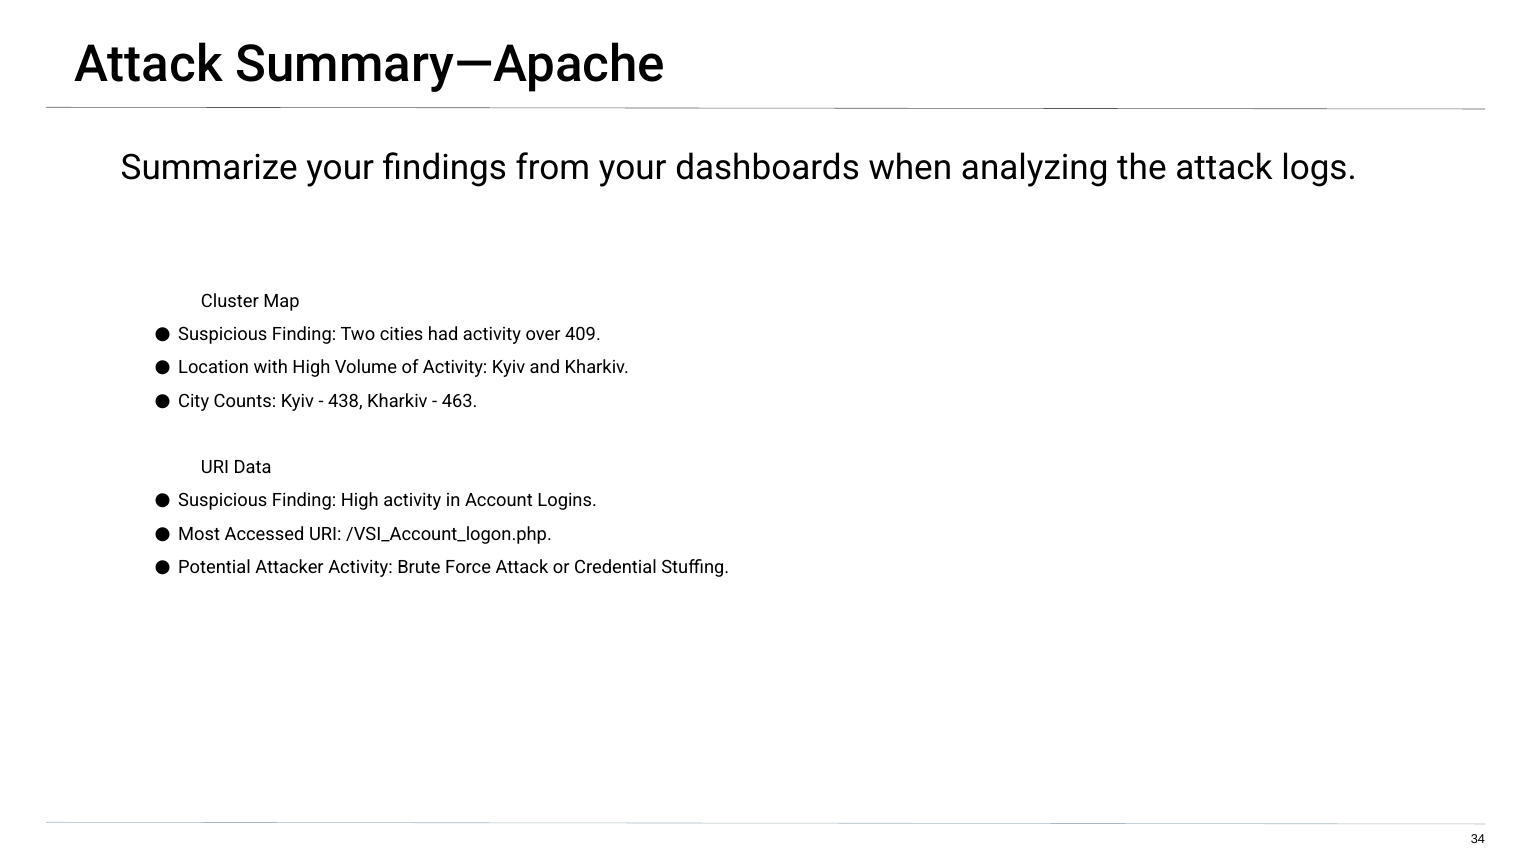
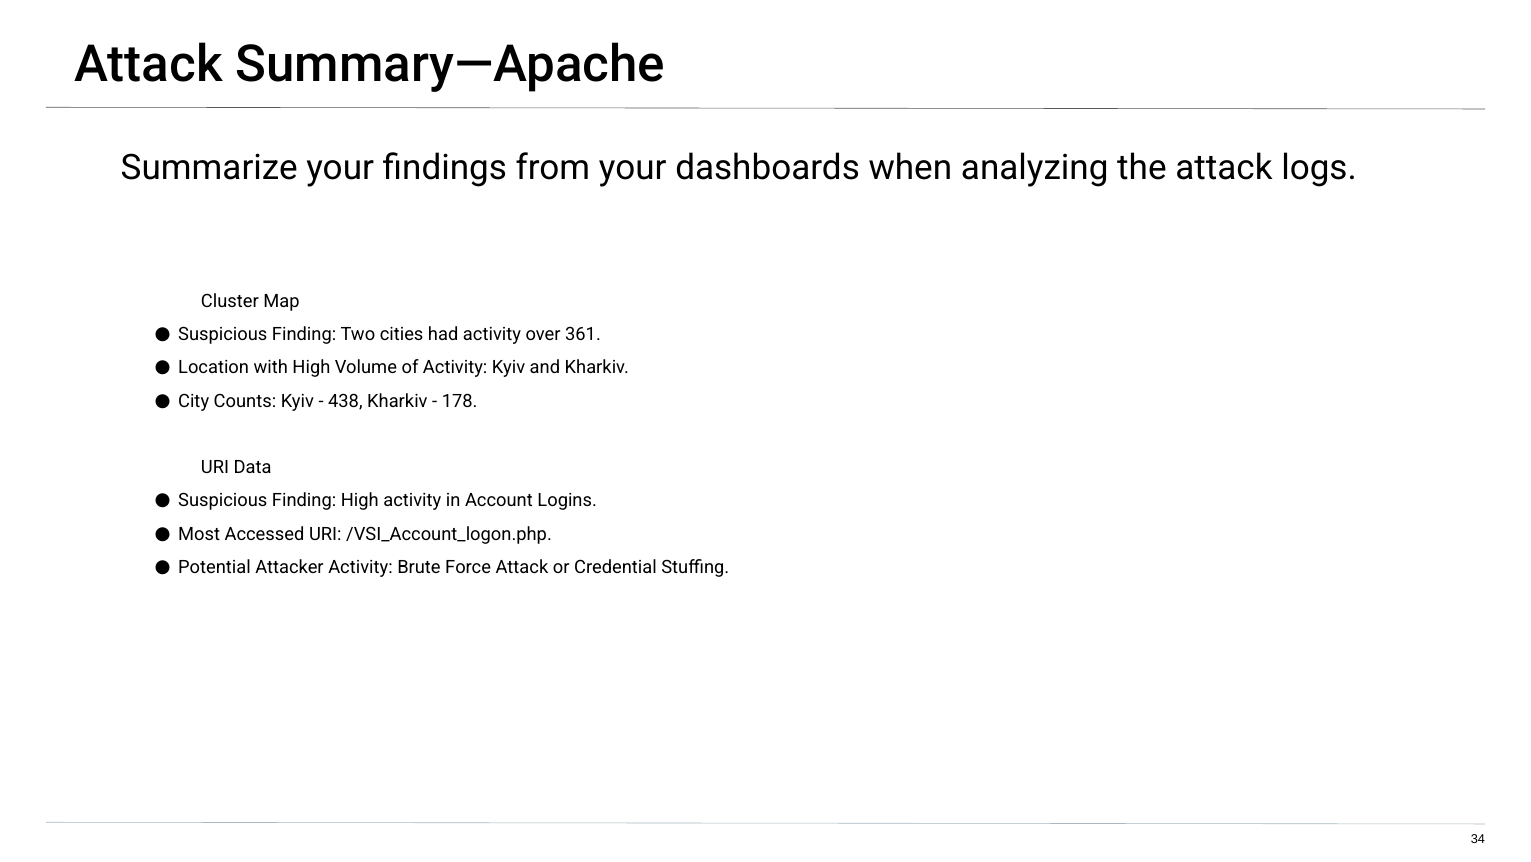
409: 409 -> 361
463: 463 -> 178
